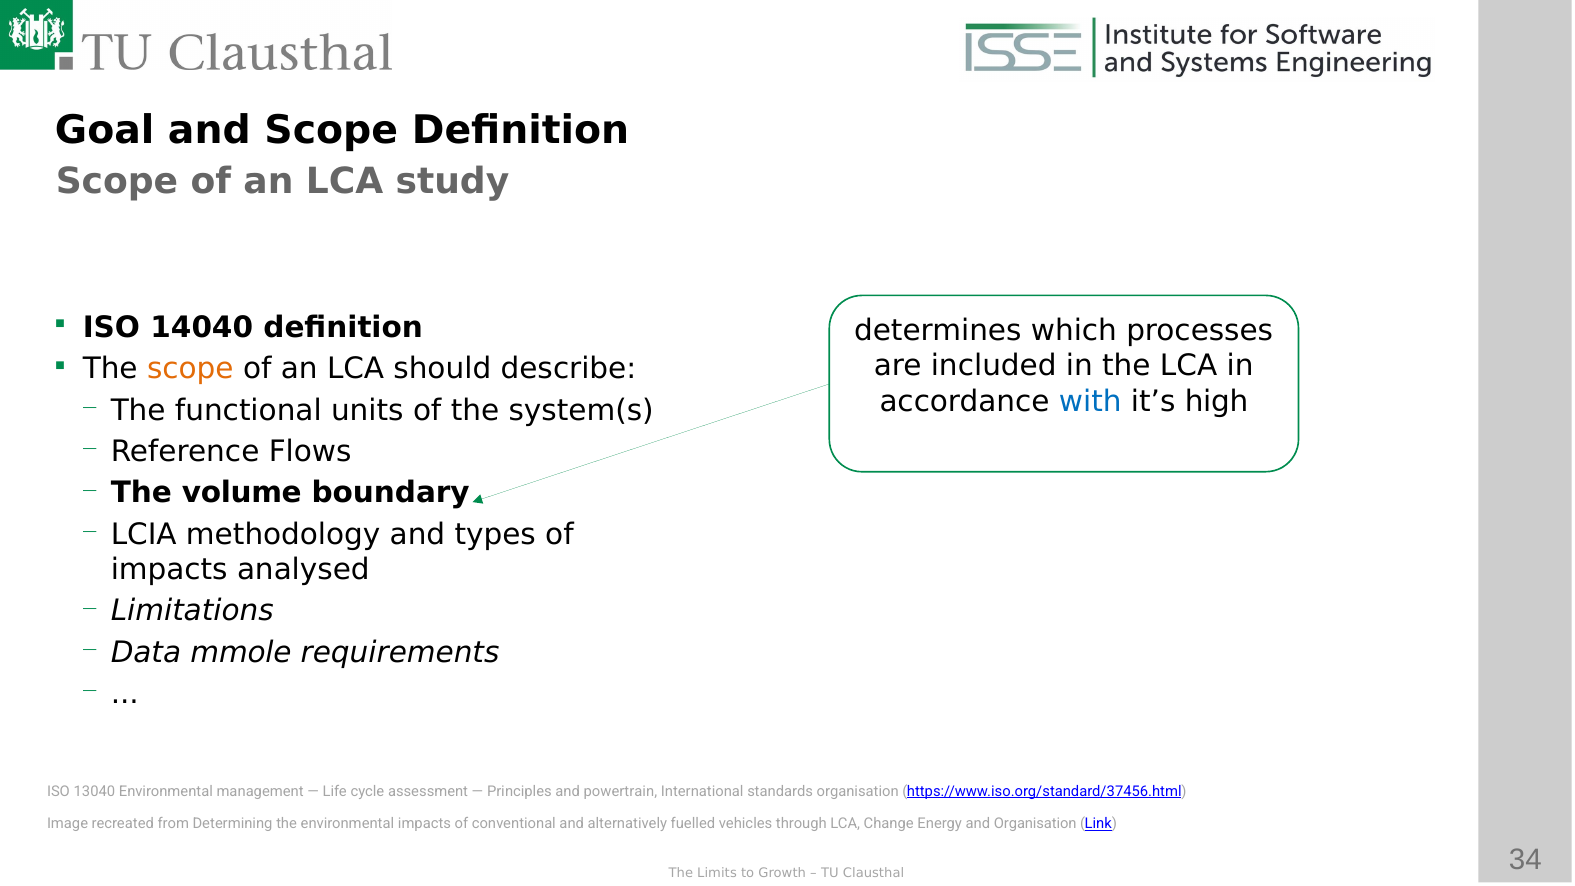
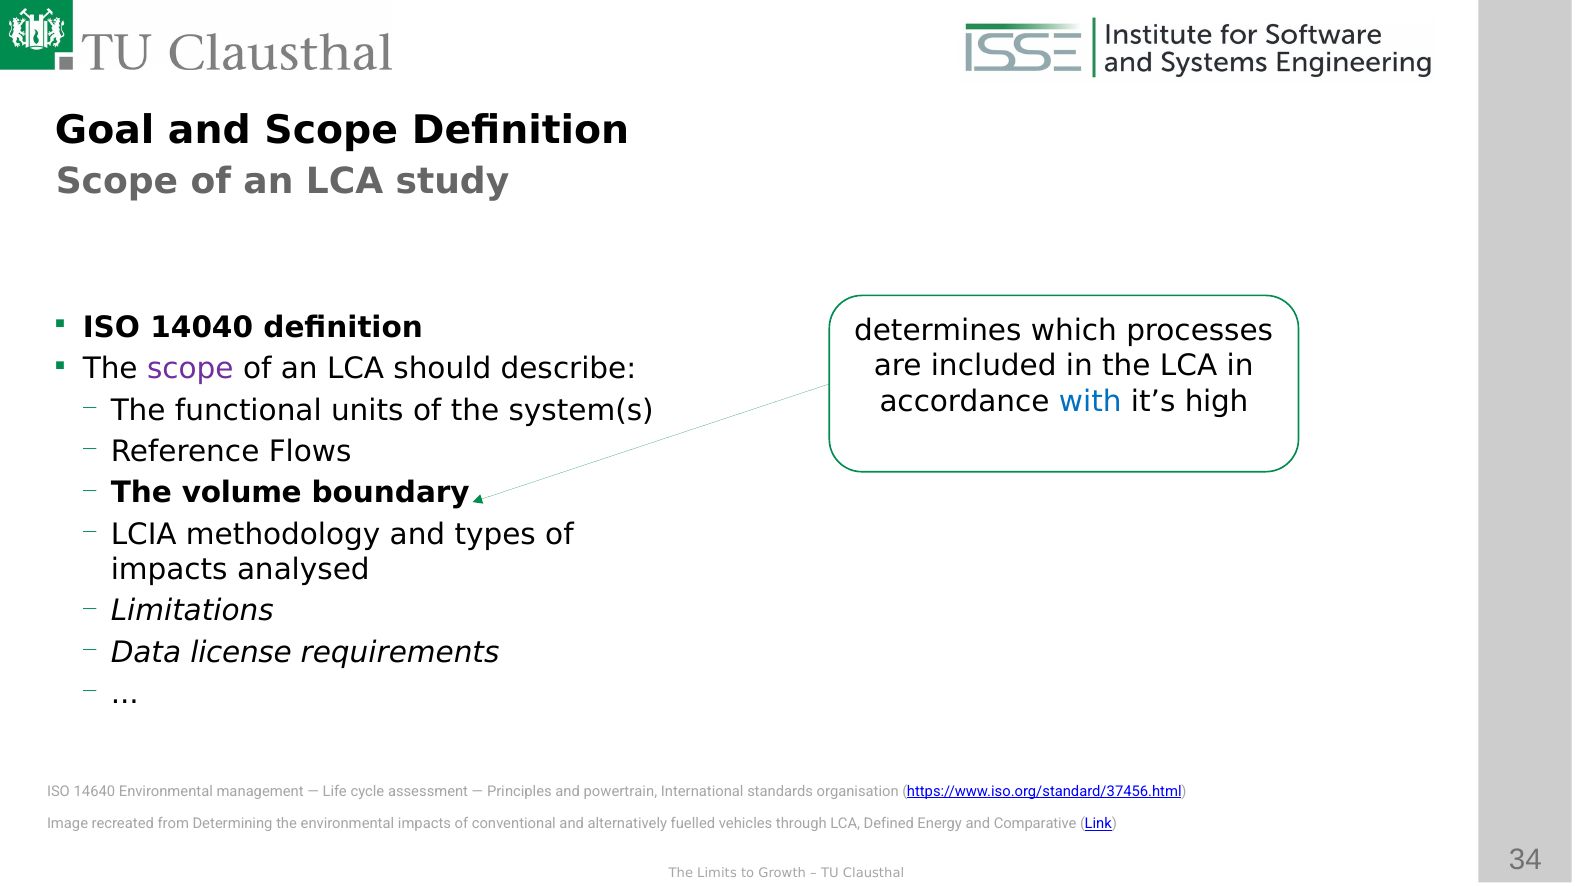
scope at (190, 369) colour: orange -> purple
mmole: mmole -> license
13040: 13040 -> 14640
Change: Change -> Defined
and Organisation: Organisation -> Comparative
